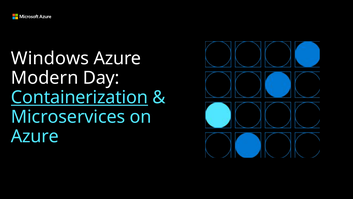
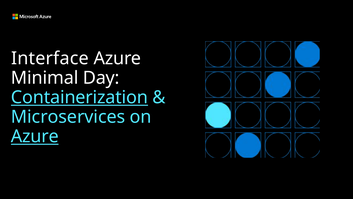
Windows: Windows -> Interface
Modern: Modern -> Minimal
Azure at (35, 136) underline: none -> present
